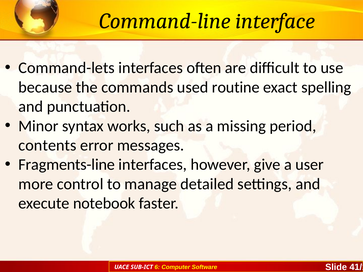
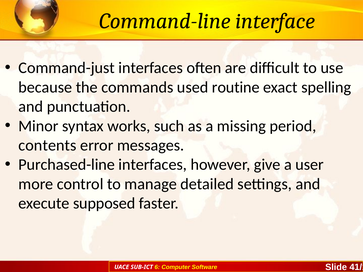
Command-lets: Command-lets -> Command-just
Fragments-line: Fragments-line -> Purchased-line
notebook: notebook -> supposed
